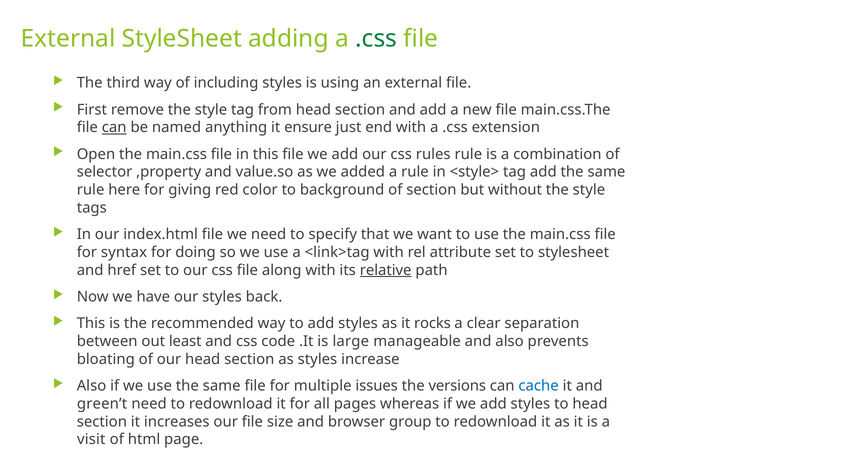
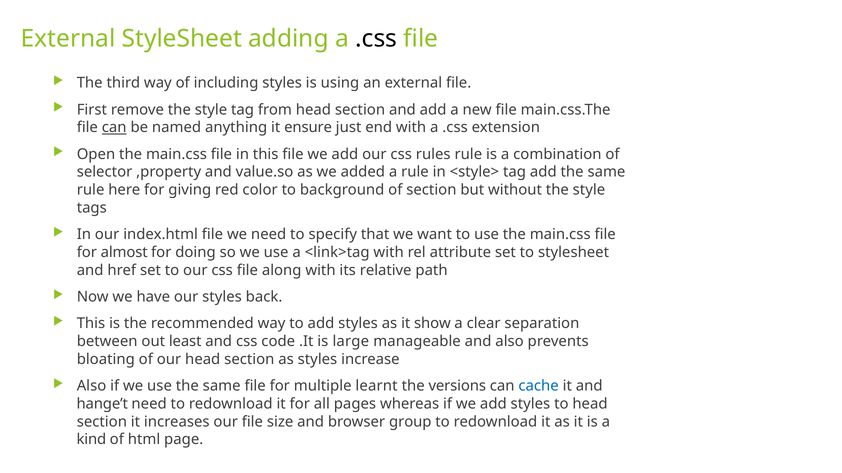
.css at (376, 39) colour: green -> black
syntax: syntax -> almost
relative underline: present -> none
rocks: rocks -> show
issues: issues -> learnt
green’t: green’t -> hange’t
visit: visit -> kind
